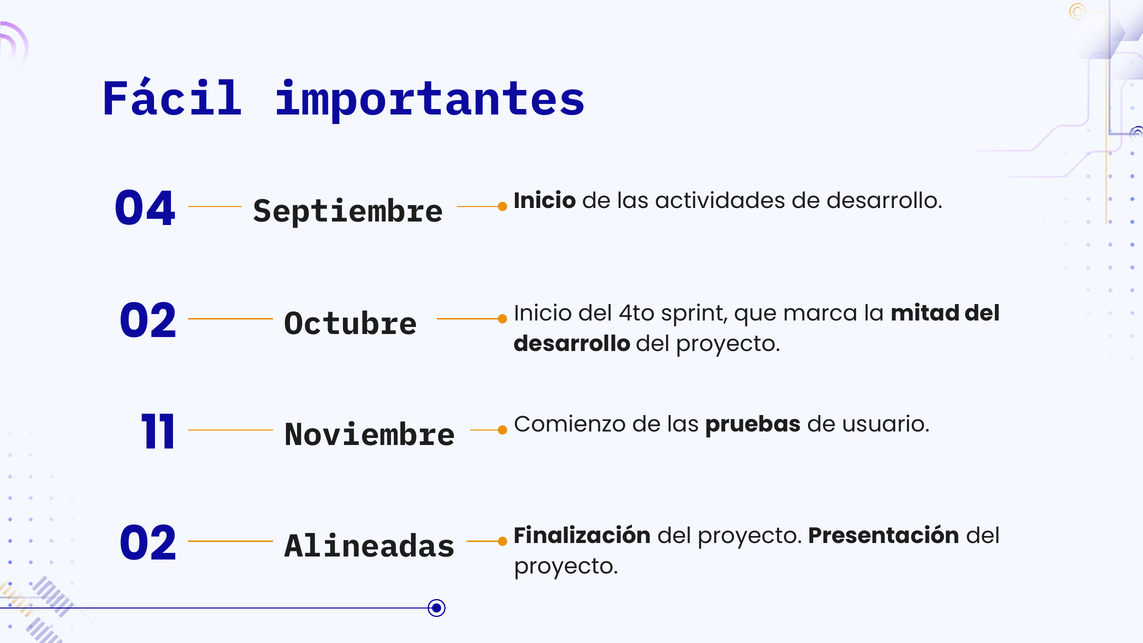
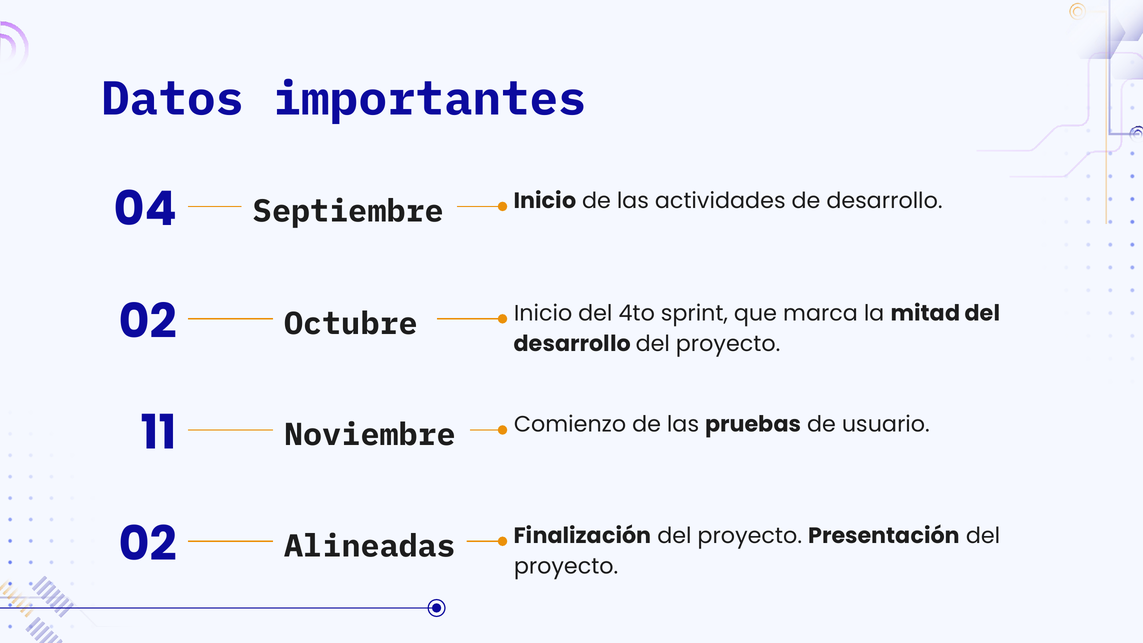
Fácil: Fácil -> Datos
